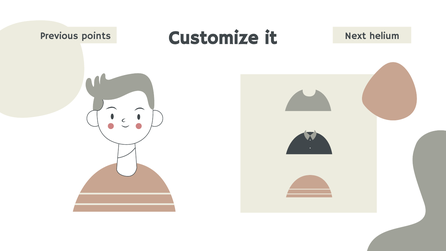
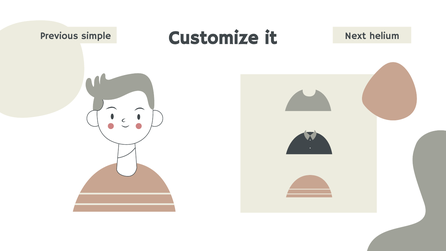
points: points -> simple
